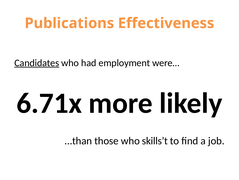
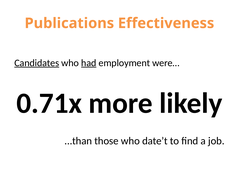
had underline: none -> present
6.71x: 6.71x -> 0.71x
skills’t: skills’t -> date’t
